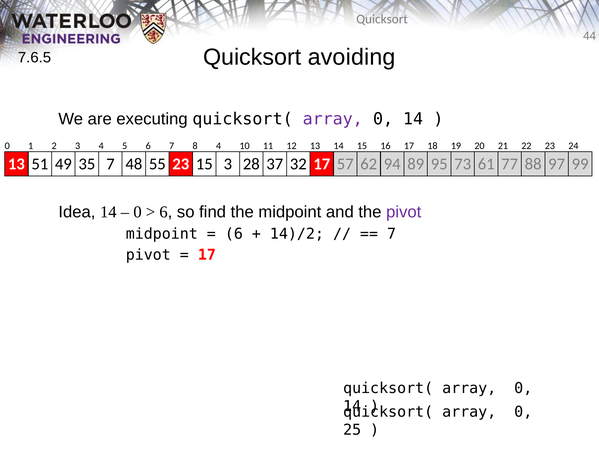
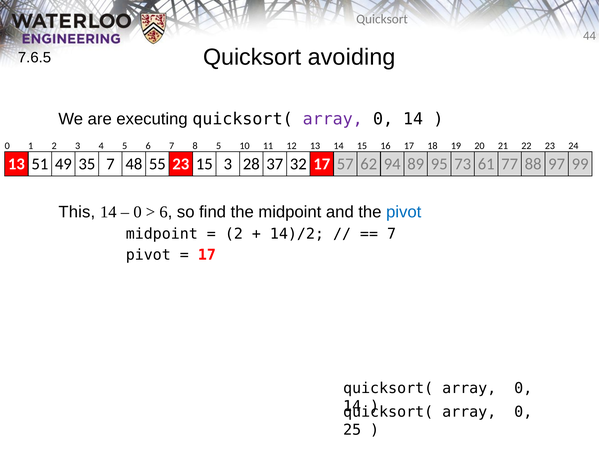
8 4: 4 -> 5
Idea: Idea -> This
pivot at (404, 212) colour: purple -> blue
6 at (234, 234): 6 -> 2
